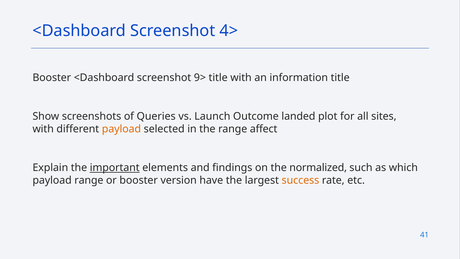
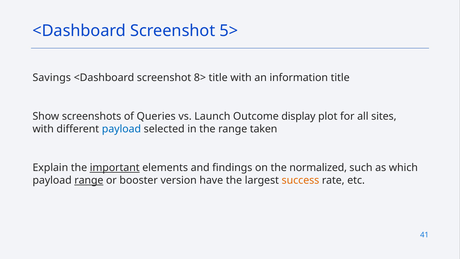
4>: 4> -> 5>
Booster at (52, 78): Booster -> Savings
9>: 9> -> 8>
landed: landed -> display
payload at (121, 129) colour: orange -> blue
affect: affect -> taken
range at (89, 180) underline: none -> present
